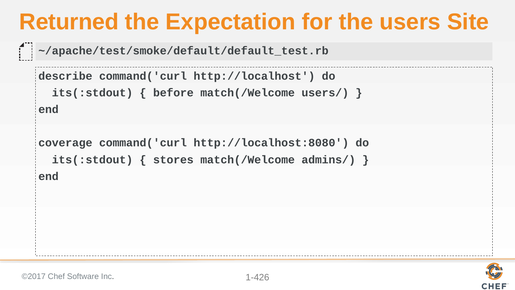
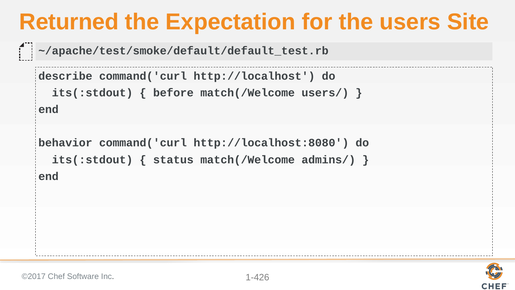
coverage: coverage -> behavior
stores: stores -> status
